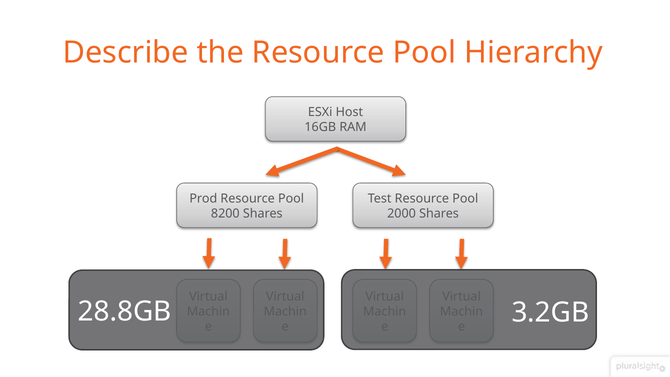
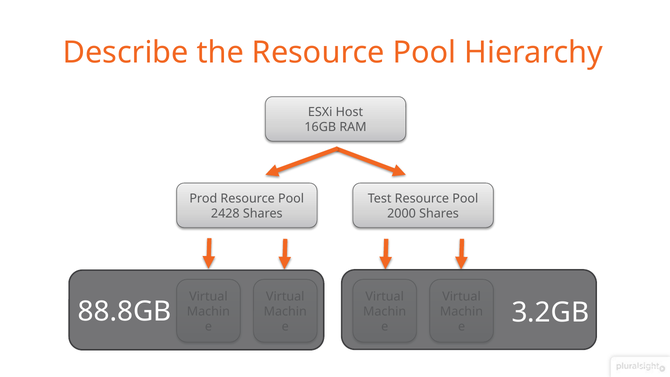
8200: 8200 -> 2428
28.8GB: 28.8GB -> 88.8GB
